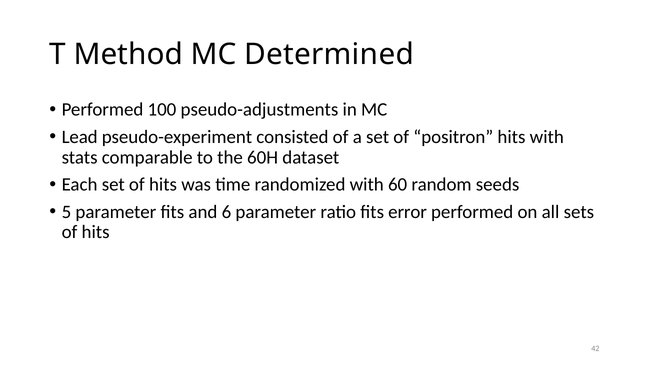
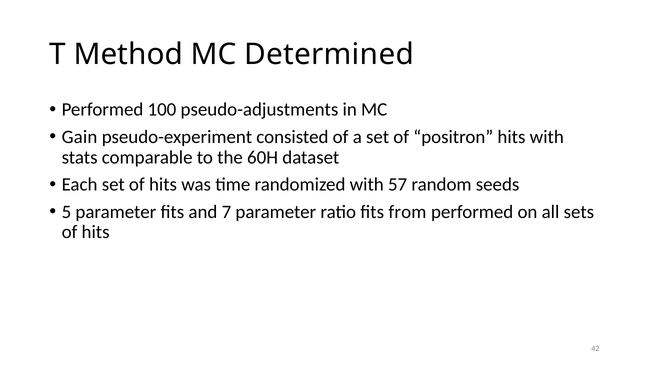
Lead: Lead -> Gain
60: 60 -> 57
6: 6 -> 7
error: error -> from
